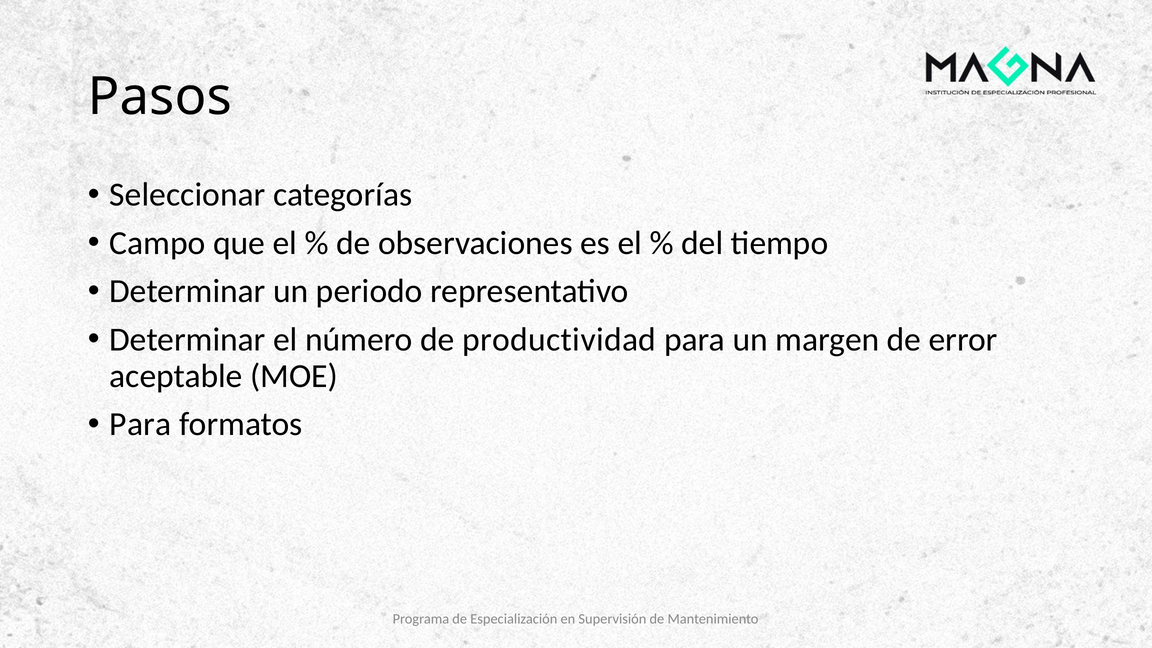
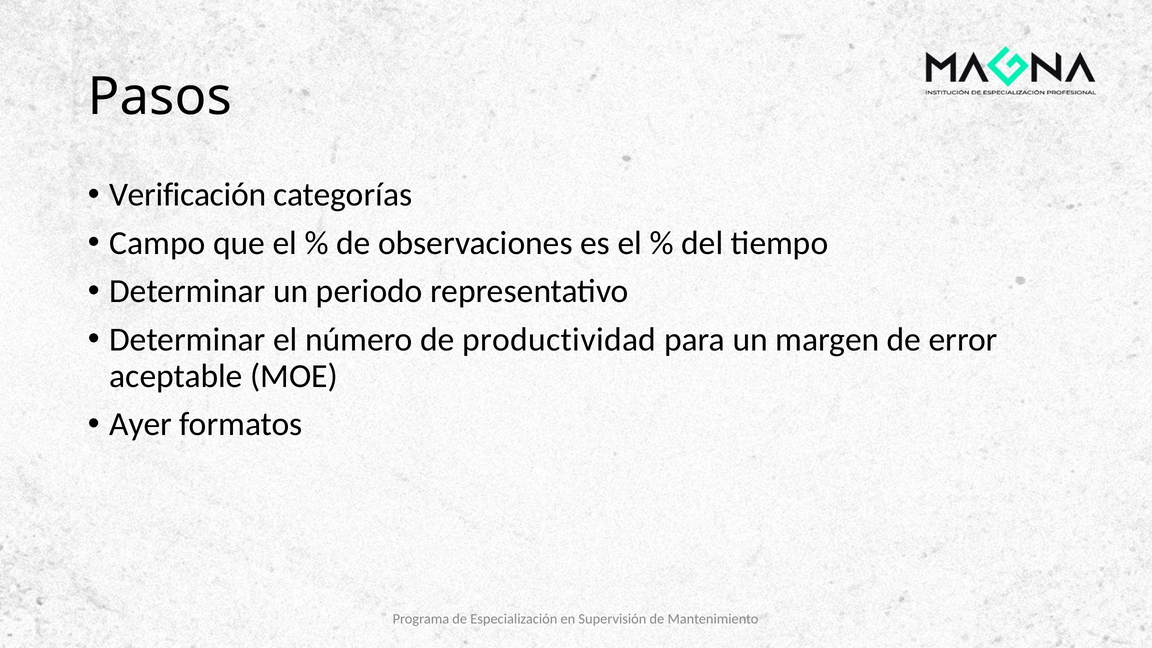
Seleccionar: Seleccionar -> Verificación
Para at (140, 424): Para -> Ayer
